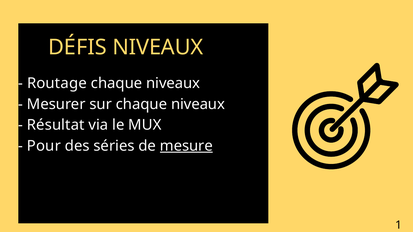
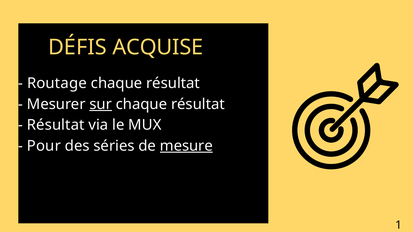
DÉFIS NIVEAUX: NIVEAUX -> ACQUISE
niveaux at (173, 83): niveaux -> résultat
sur underline: none -> present
niveaux at (198, 104): niveaux -> résultat
